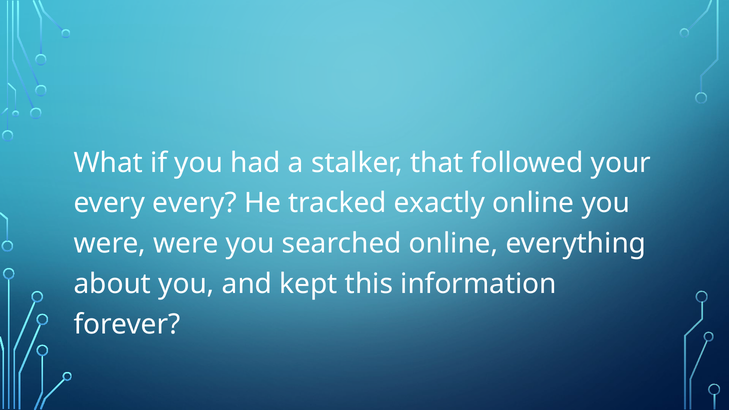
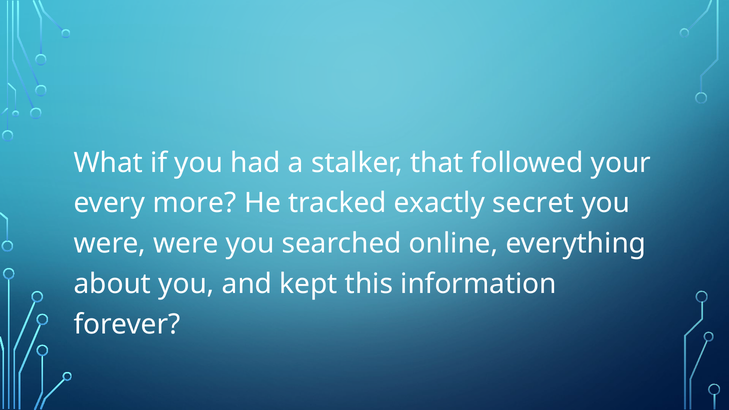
every every: every -> more
exactly online: online -> secret
